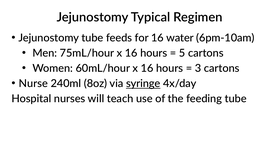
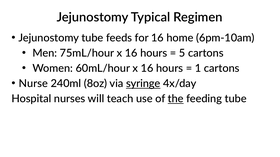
water: water -> home
3: 3 -> 1
the underline: none -> present
